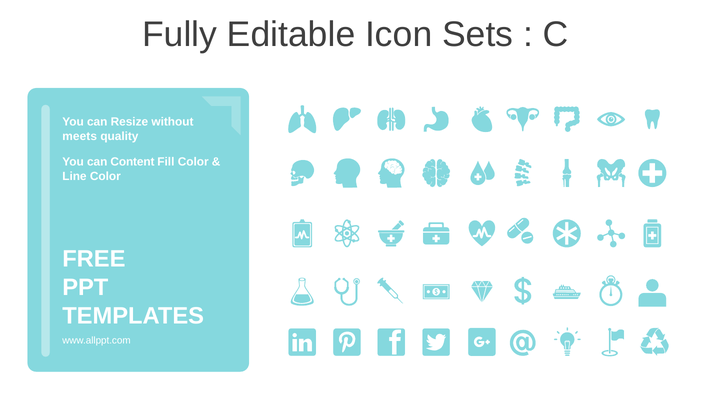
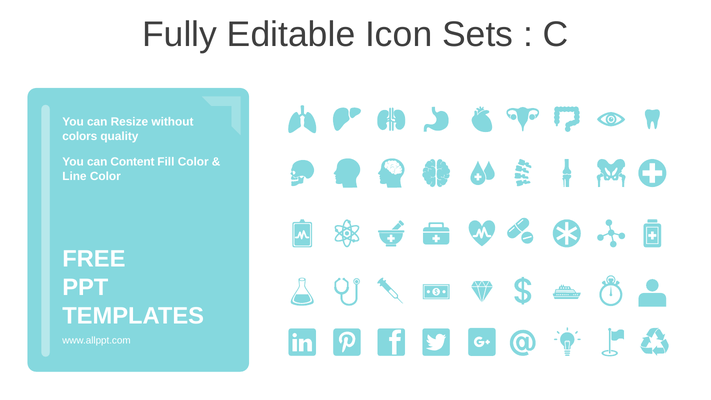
meets: meets -> colors
